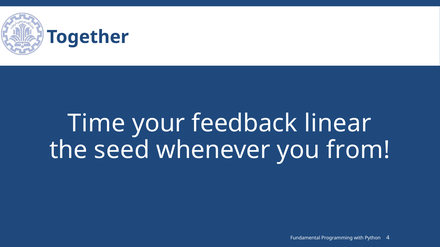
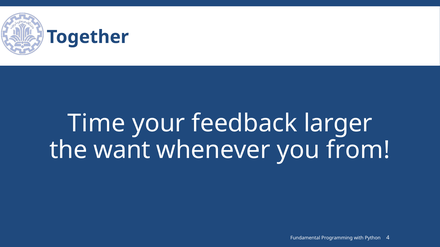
linear: linear -> larger
seed: seed -> want
